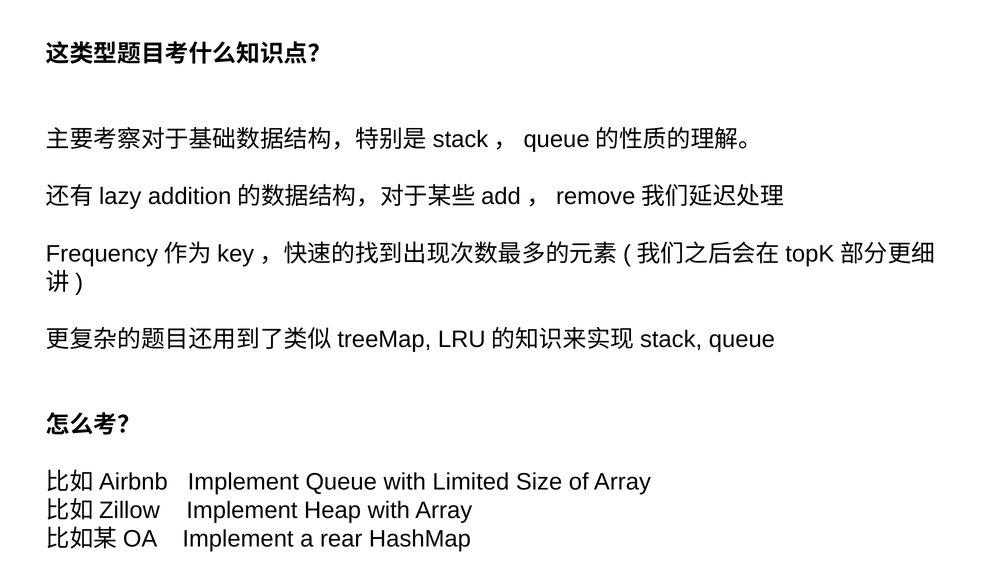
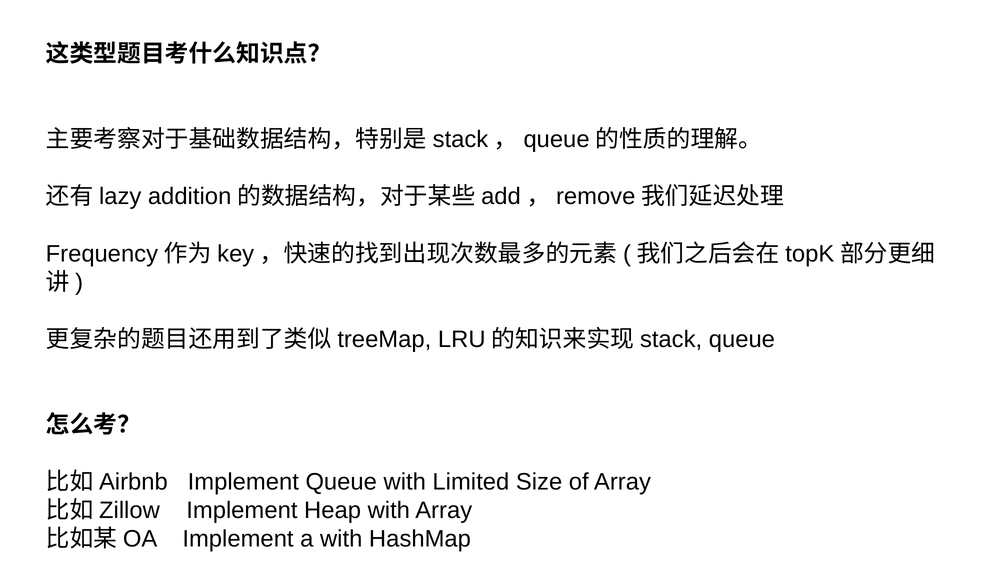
a rear: rear -> with
